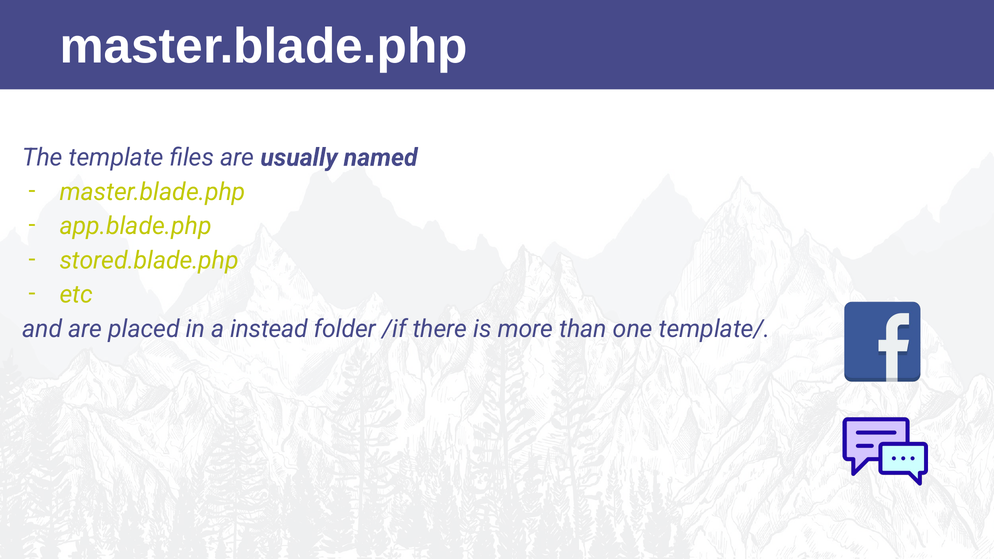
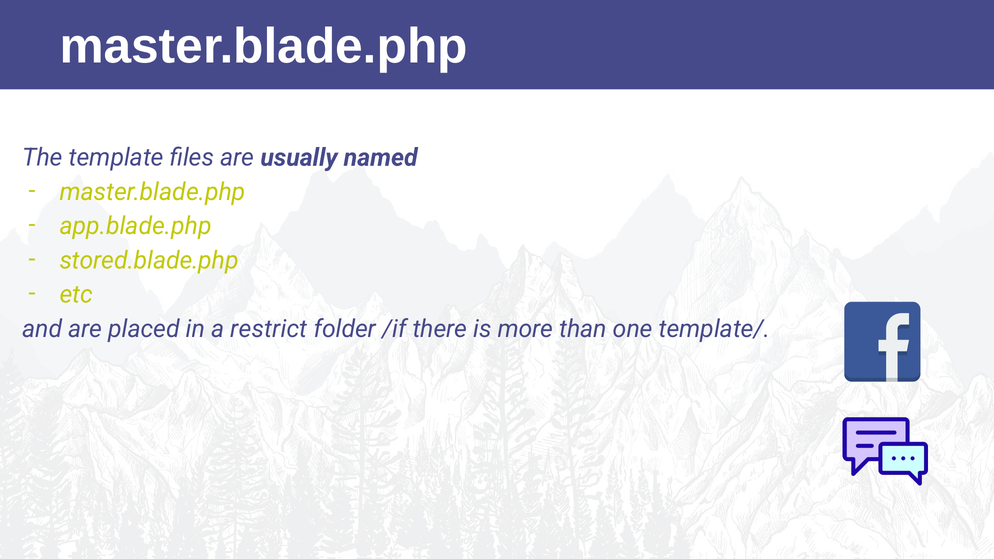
instead: instead -> restrict
